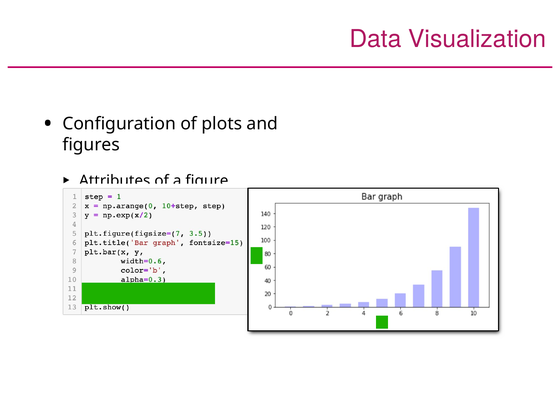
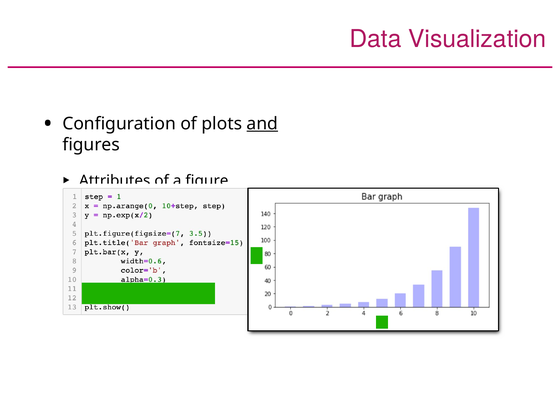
and underline: none -> present
